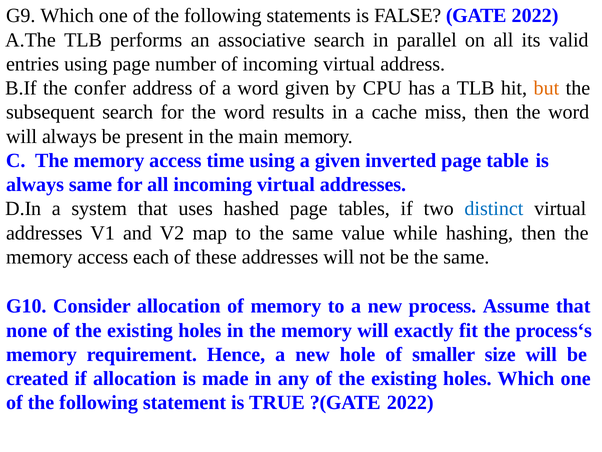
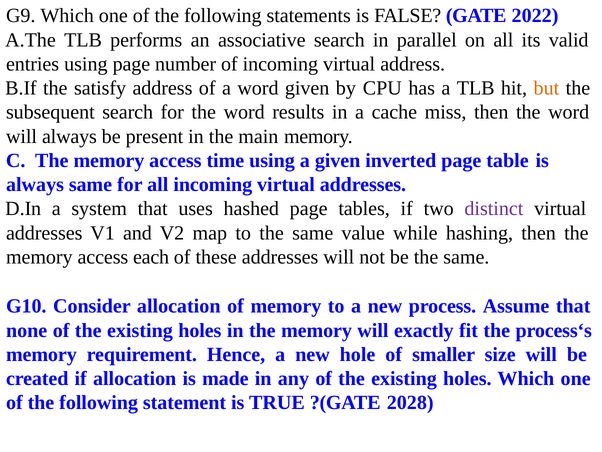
confer: confer -> satisfy
distinct colour: blue -> purple
?(GATE 2022: 2022 -> 2028
